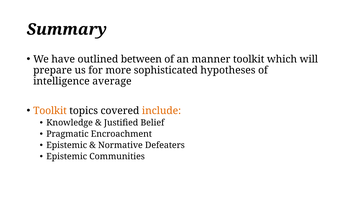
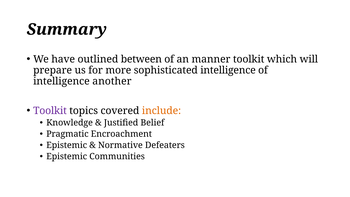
sophisticated hypotheses: hypotheses -> intelligence
average: average -> another
Toolkit at (50, 111) colour: orange -> purple
